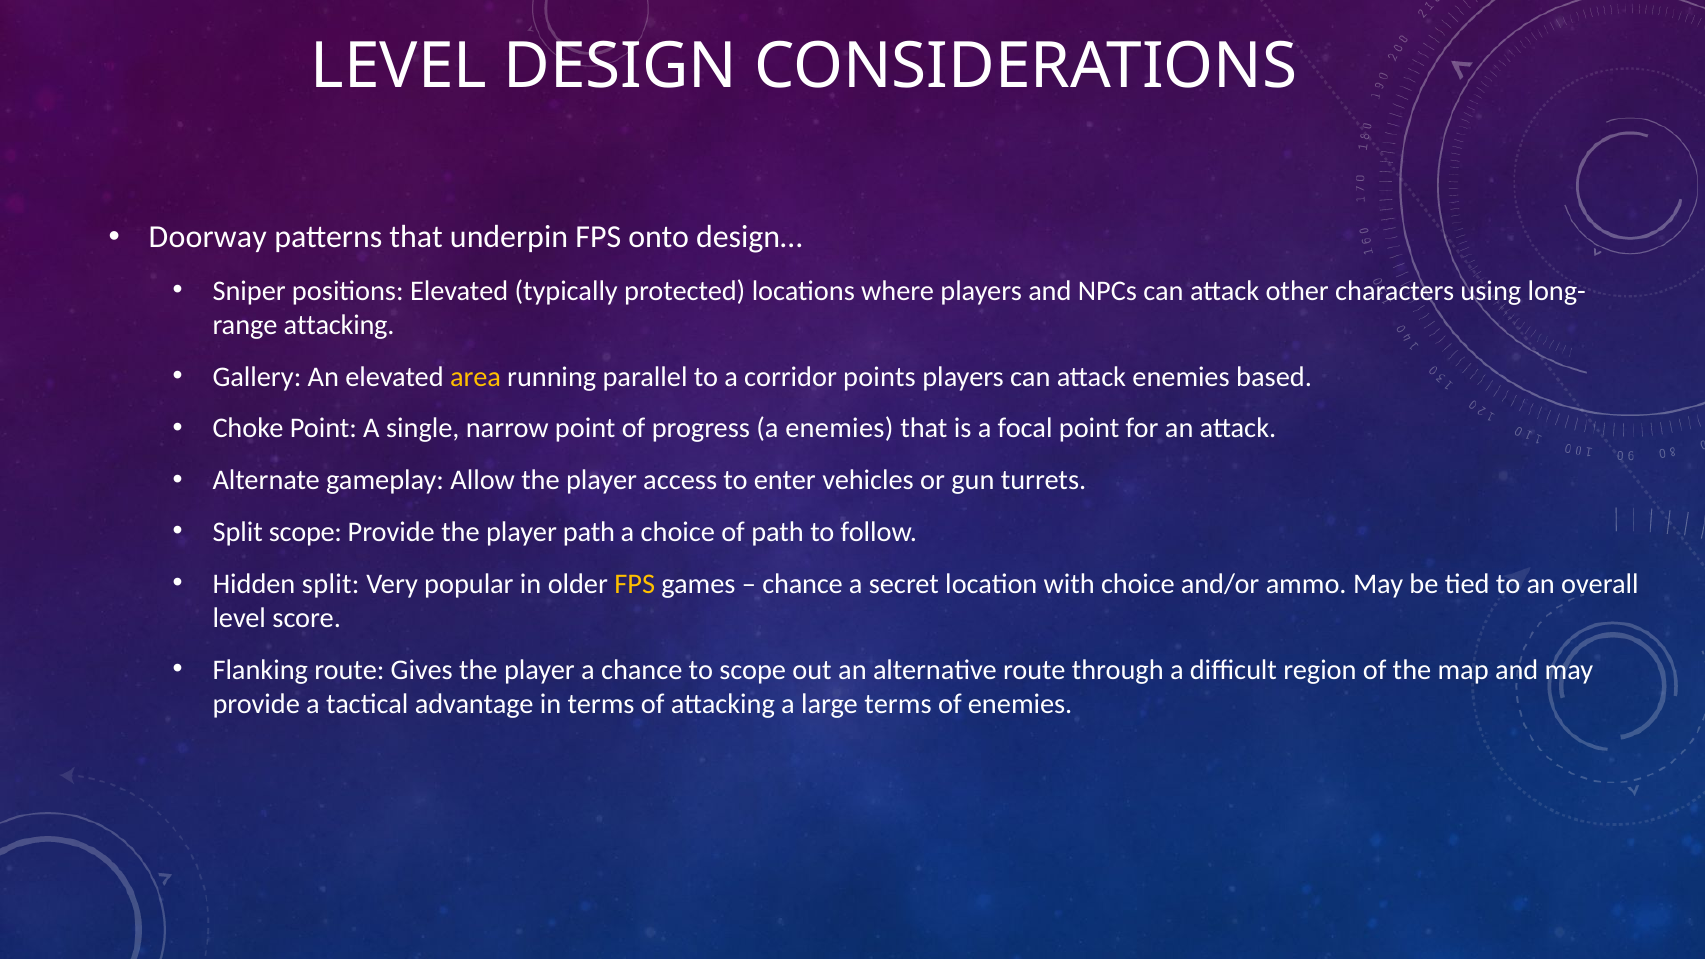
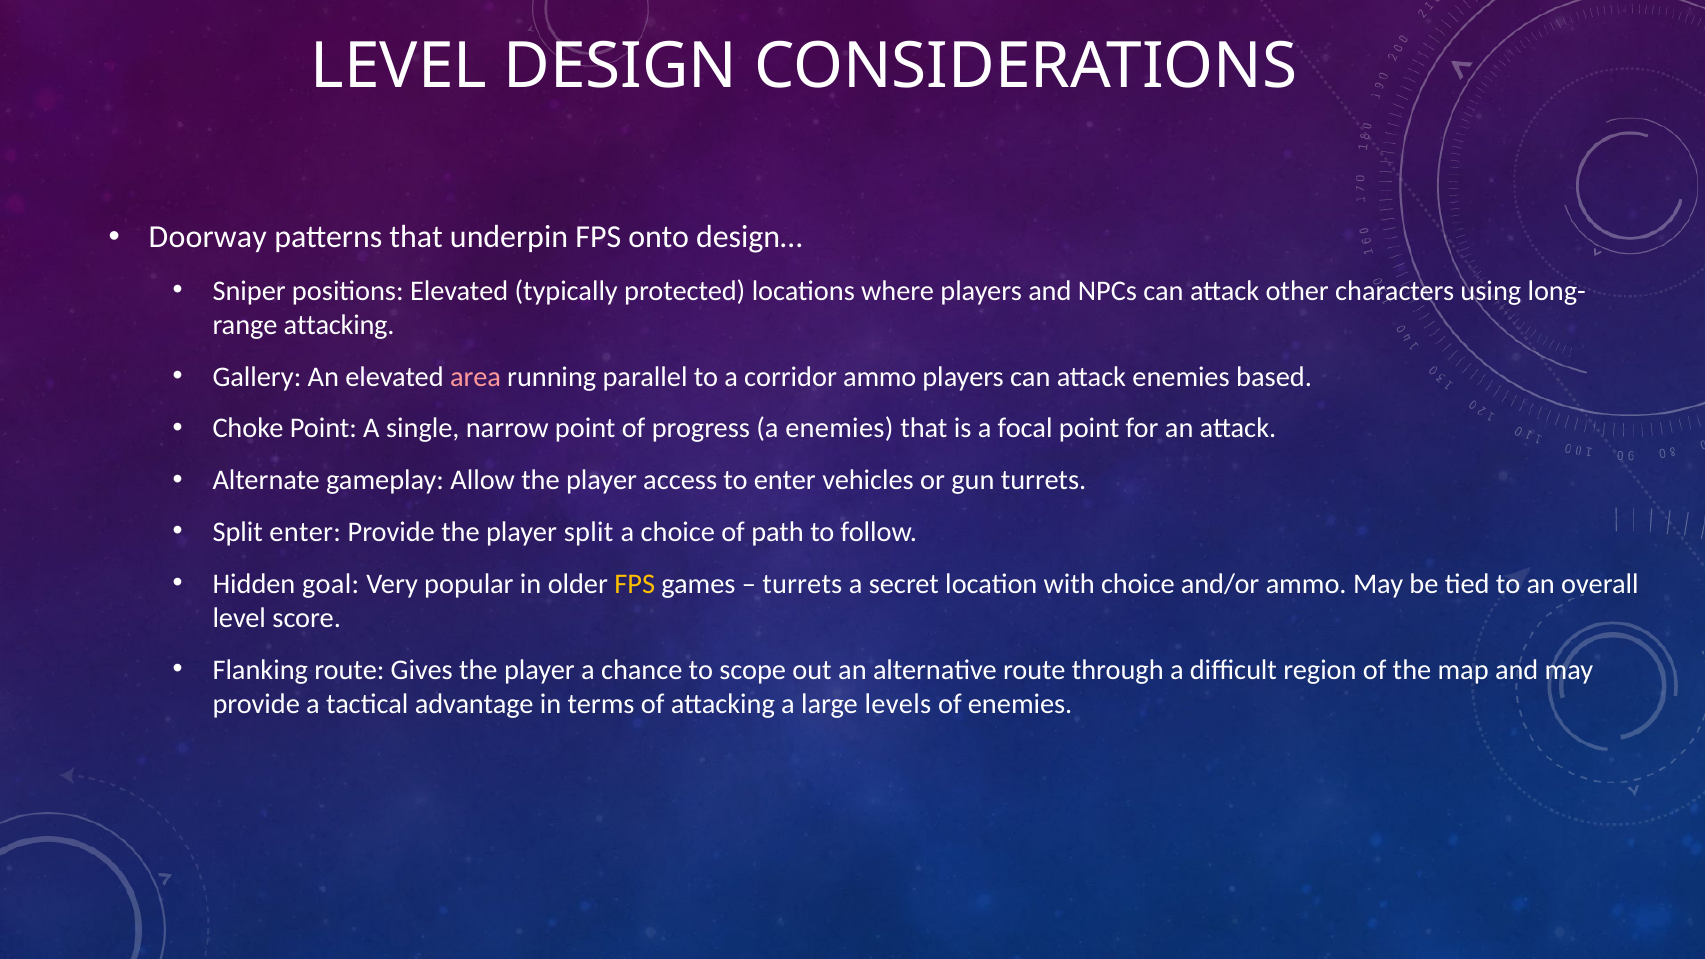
area colour: yellow -> pink
corridor points: points -> ammo
Split scope: scope -> enter
player path: path -> split
Hidden split: split -> goal
chance at (803, 584): chance -> turrets
large terms: terms -> levels
